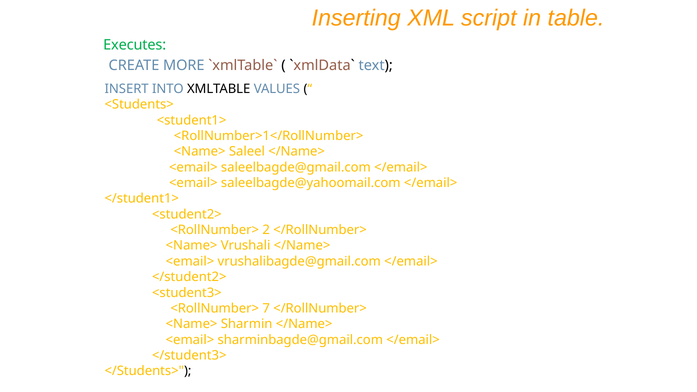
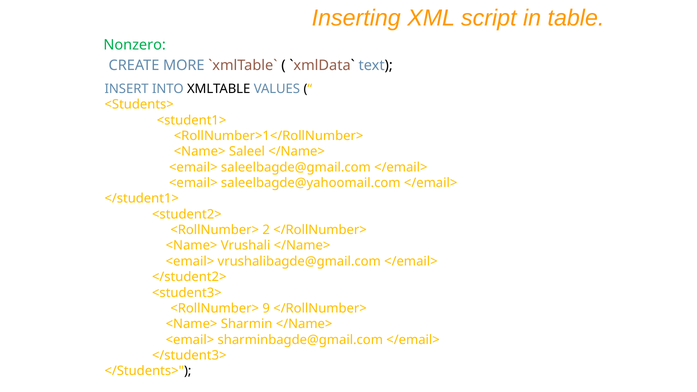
Executes: Executes -> Nonzero
7: 7 -> 9
